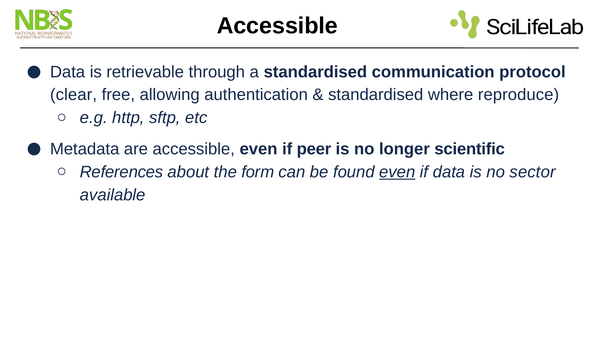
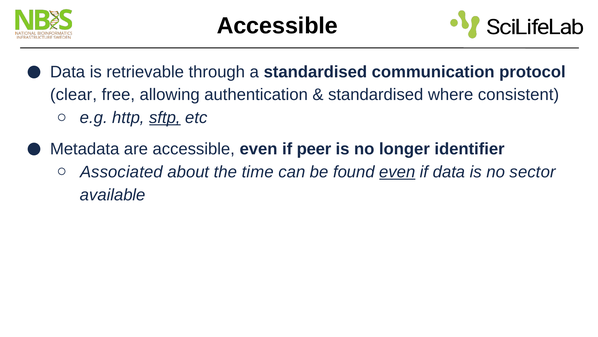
reproduce: reproduce -> consistent
sftp underline: none -> present
scientific: scientific -> identifier
References: References -> Associated
form: form -> time
